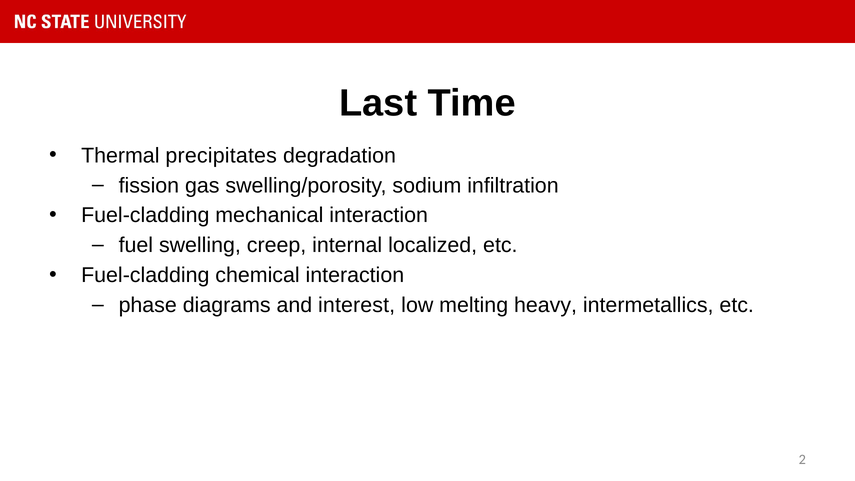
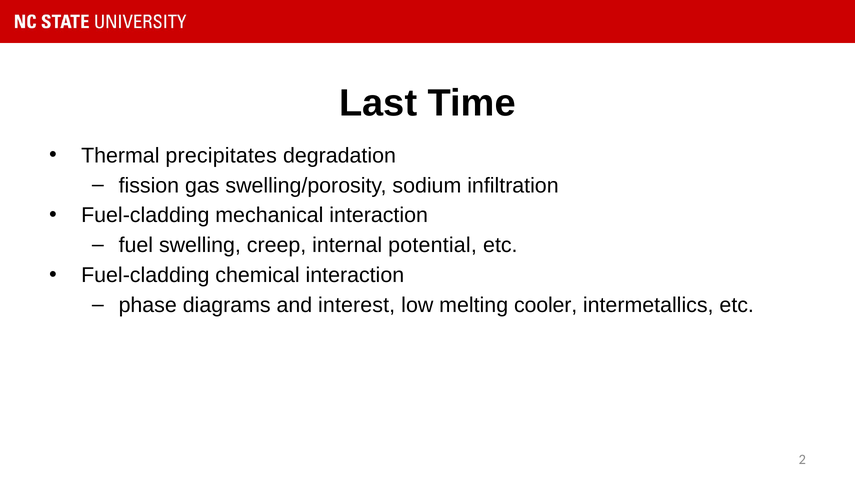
localized: localized -> potential
heavy: heavy -> cooler
